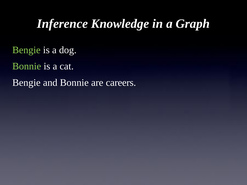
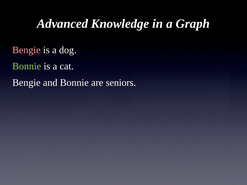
Inference: Inference -> Advanced
Bengie at (26, 50) colour: light green -> pink
careers: careers -> seniors
